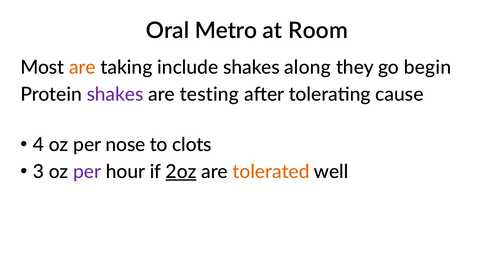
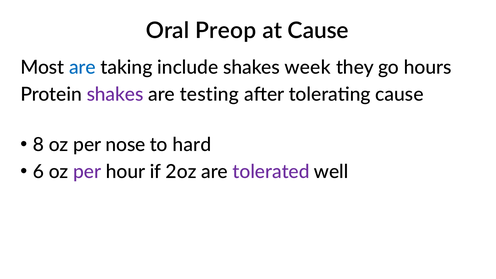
Metro: Metro -> Preop
at Room: Room -> Cause
are at (82, 68) colour: orange -> blue
along: along -> week
begin: begin -> hours
4: 4 -> 8
clots: clots -> hard
3: 3 -> 6
2oz underline: present -> none
tolerated colour: orange -> purple
